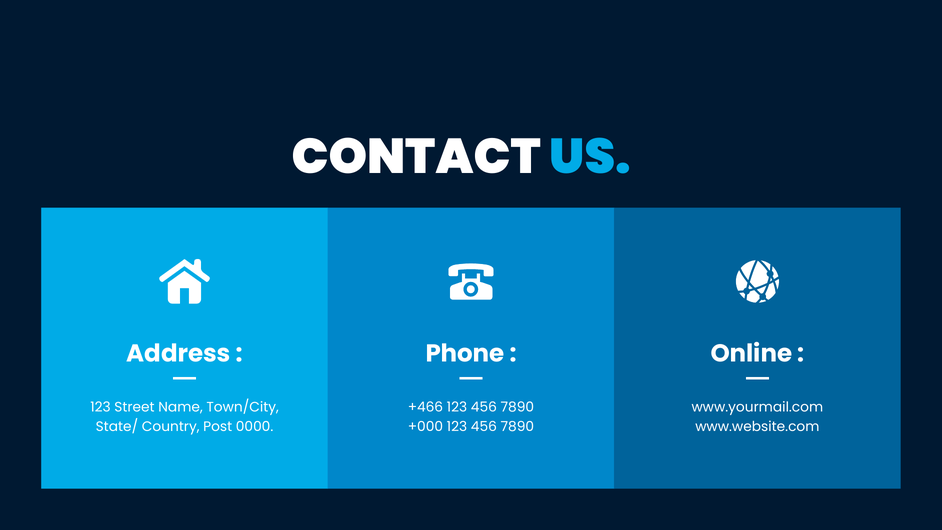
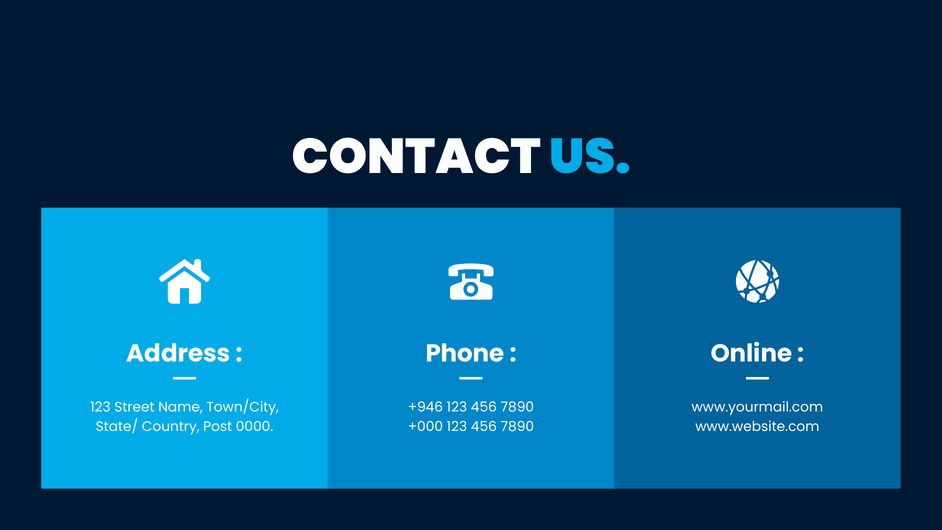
+466: +466 -> +946
